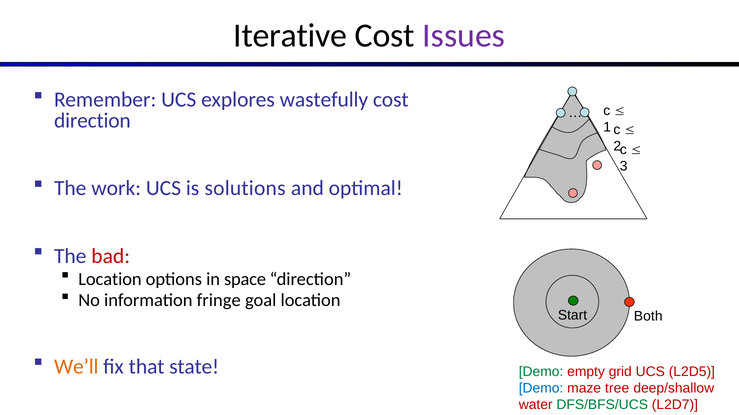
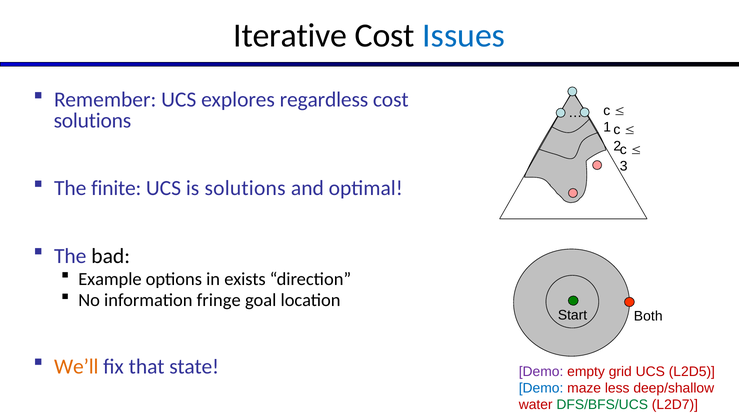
Issues colour: purple -> blue
wastefully: wastefully -> regardless
direction at (92, 121): direction -> solutions
work: work -> finite
bad colour: red -> black
Location at (110, 279): Location -> Example
space: space -> exists
Demo at (541, 372) colour: green -> purple
tree: tree -> less
